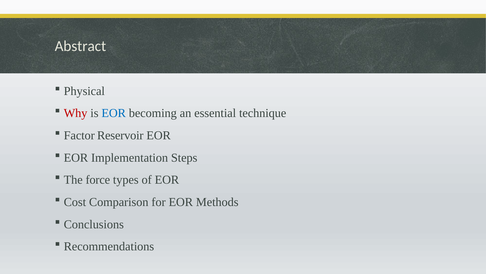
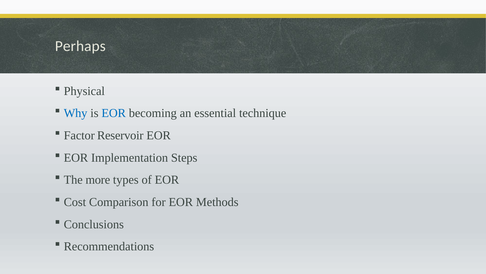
Abstract: Abstract -> Perhaps
Why colour: red -> blue
force: force -> more
